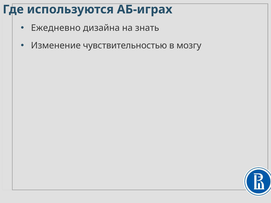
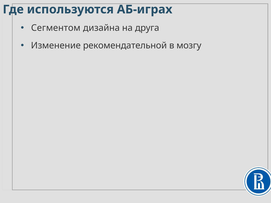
Ежедневно: Ежедневно -> Сегментом
знать: знать -> друга
чувствительностью: чувствительностью -> рекомендательной
